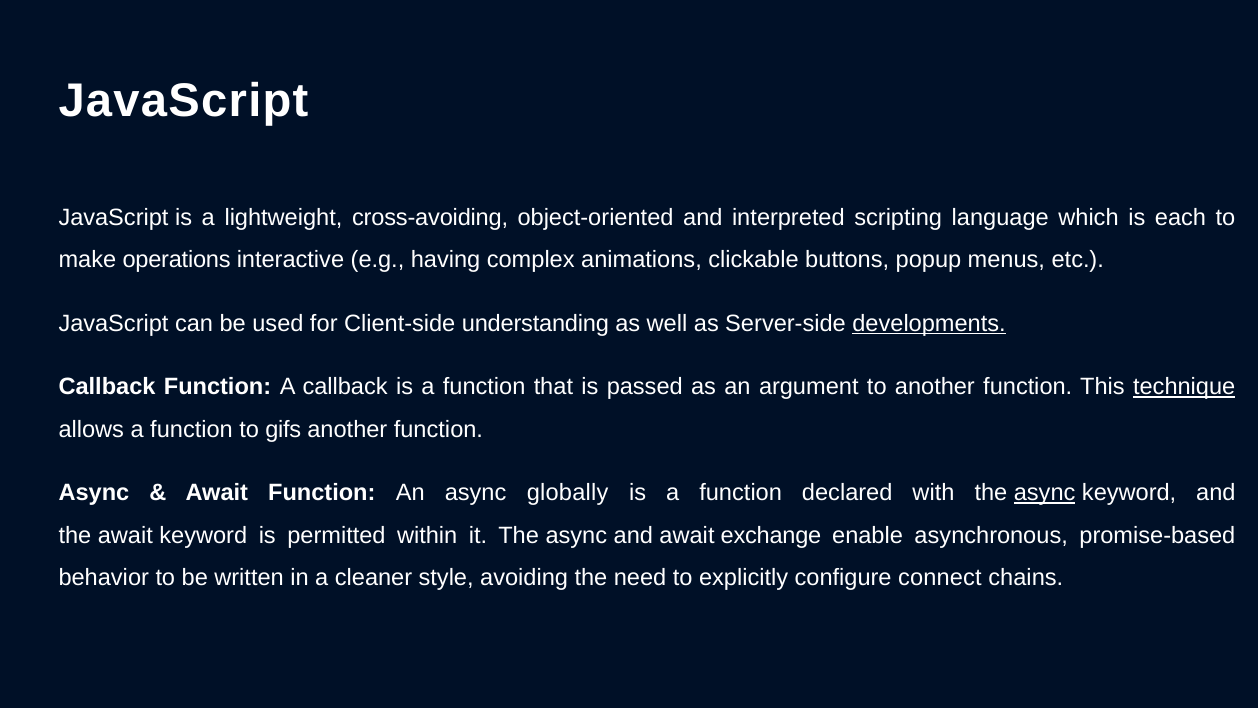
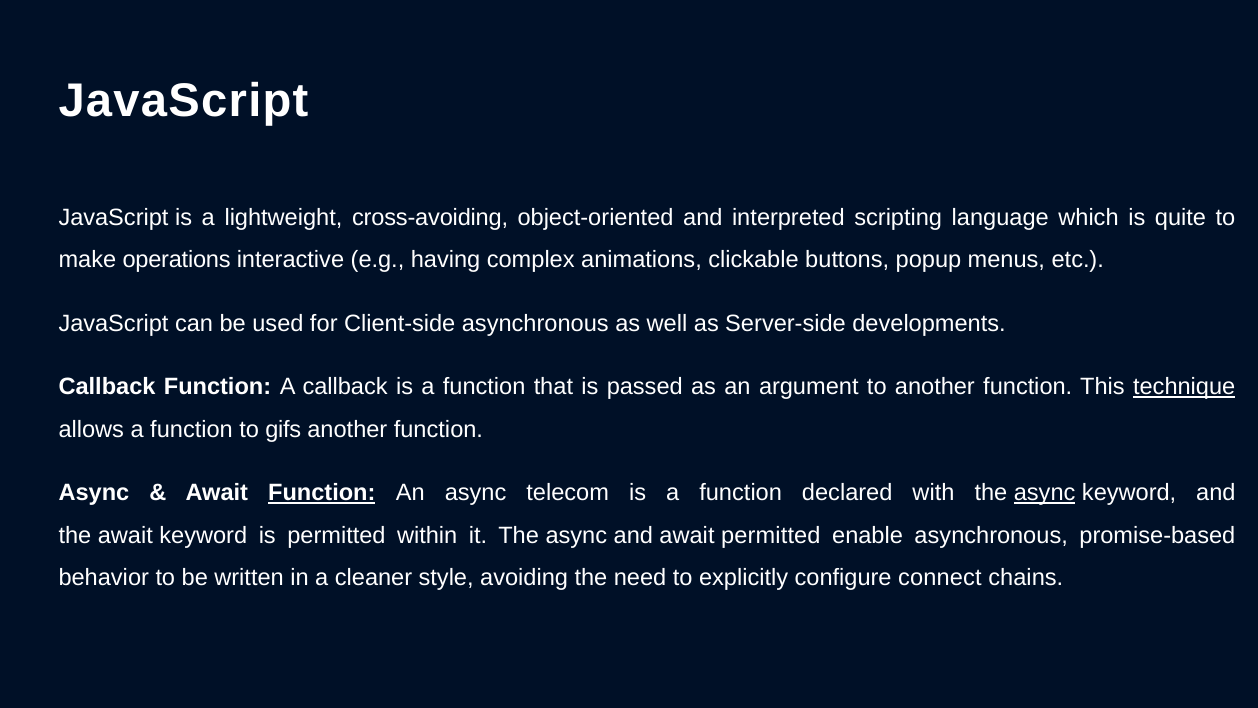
each: each -> quite
Client-side understanding: understanding -> asynchronous
developments underline: present -> none
Function at (322, 493) underline: none -> present
globally: globally -> telecom
await exchange: exchange -> permitted
